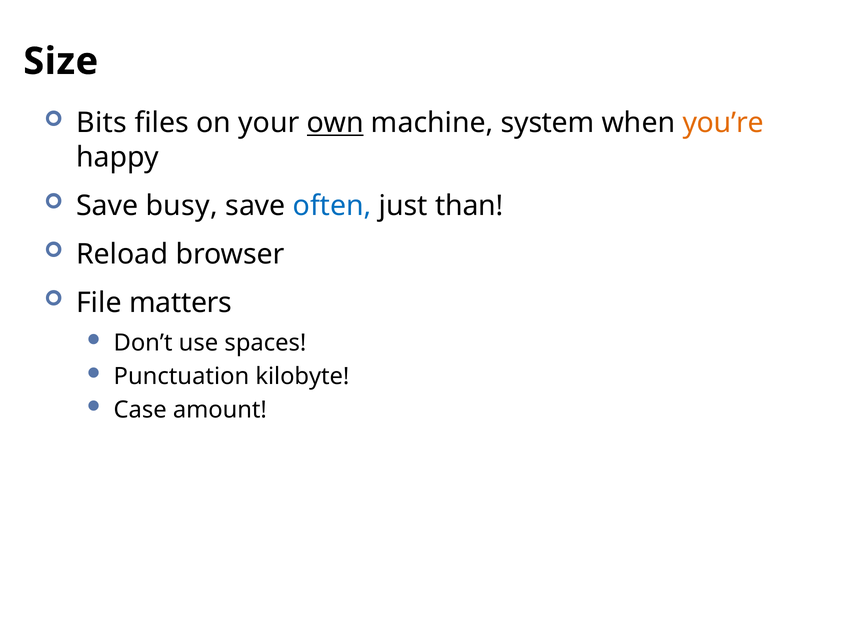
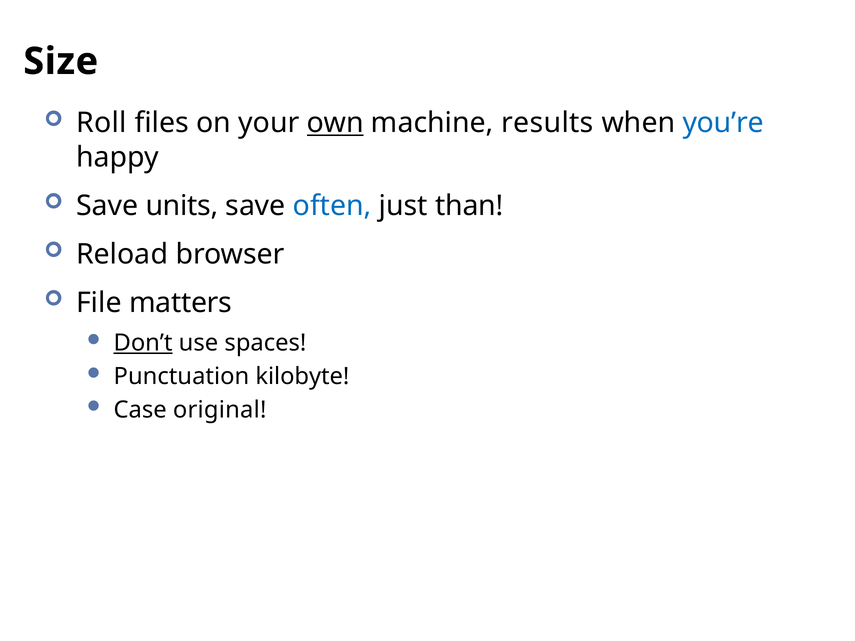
Bits: Bits -> Roll
system: system -> results
you’re colour: orange -> blue
busy: busy -> units
Don’t underline: none -> present
amount: amount -> original
